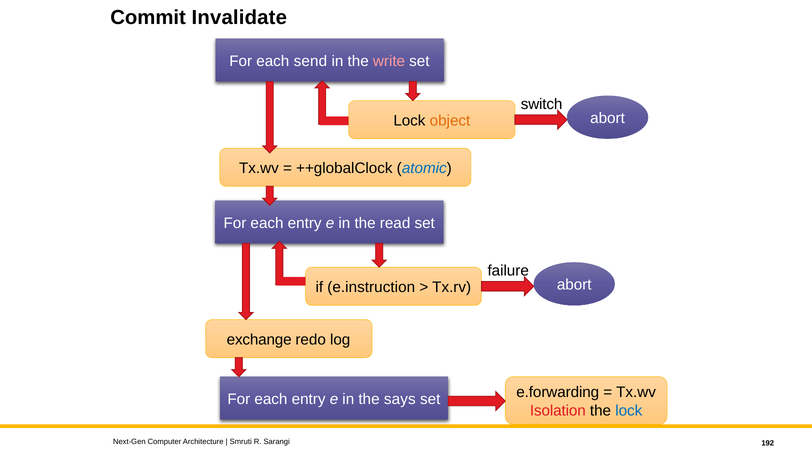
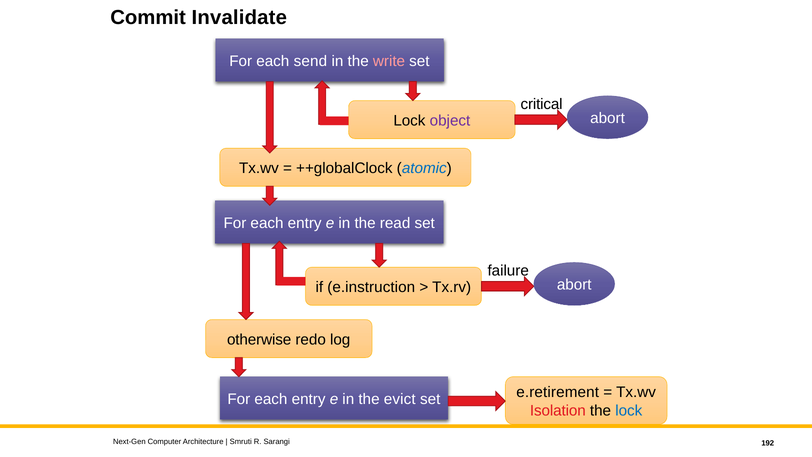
switch: switch -> critical
object colour: orange -> purple
exchange: exchange -> otherwise
says: says -> evict
e.forwarding: e.forwarding -> e.retirement
